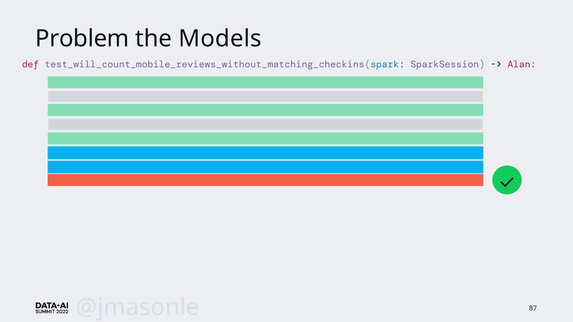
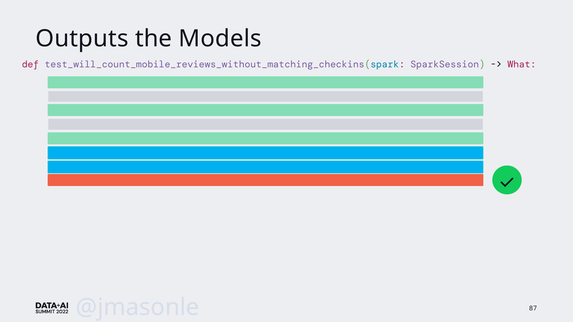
Problem: Problem -> Outputs
Alan: Alan -> What
